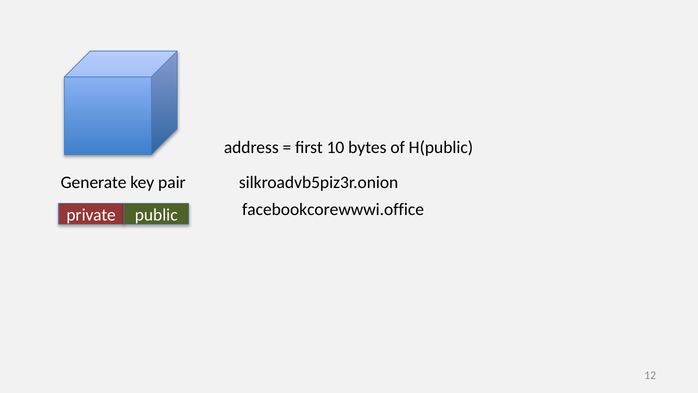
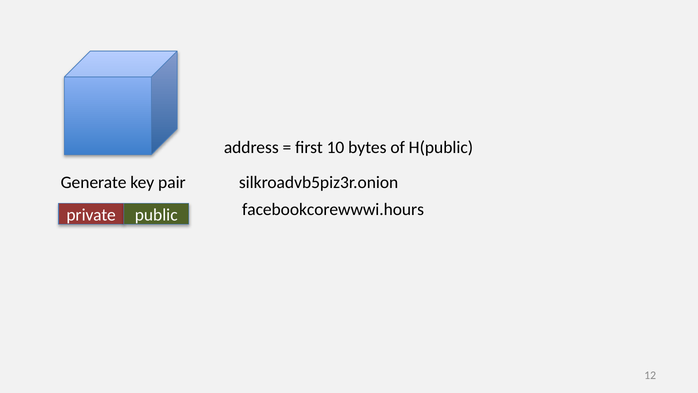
facebookcorewwwi.office: facebookcorewwwi.office -> facebookcorewwwi.hours
